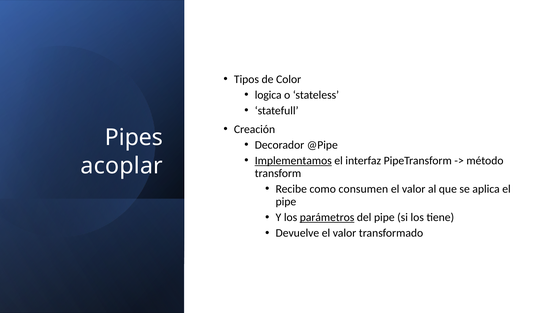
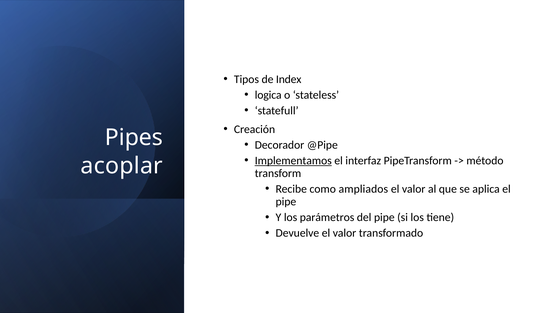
Color: Color -> Index
consumen: consumen -> ampliados
parámetros underline: present -> none
